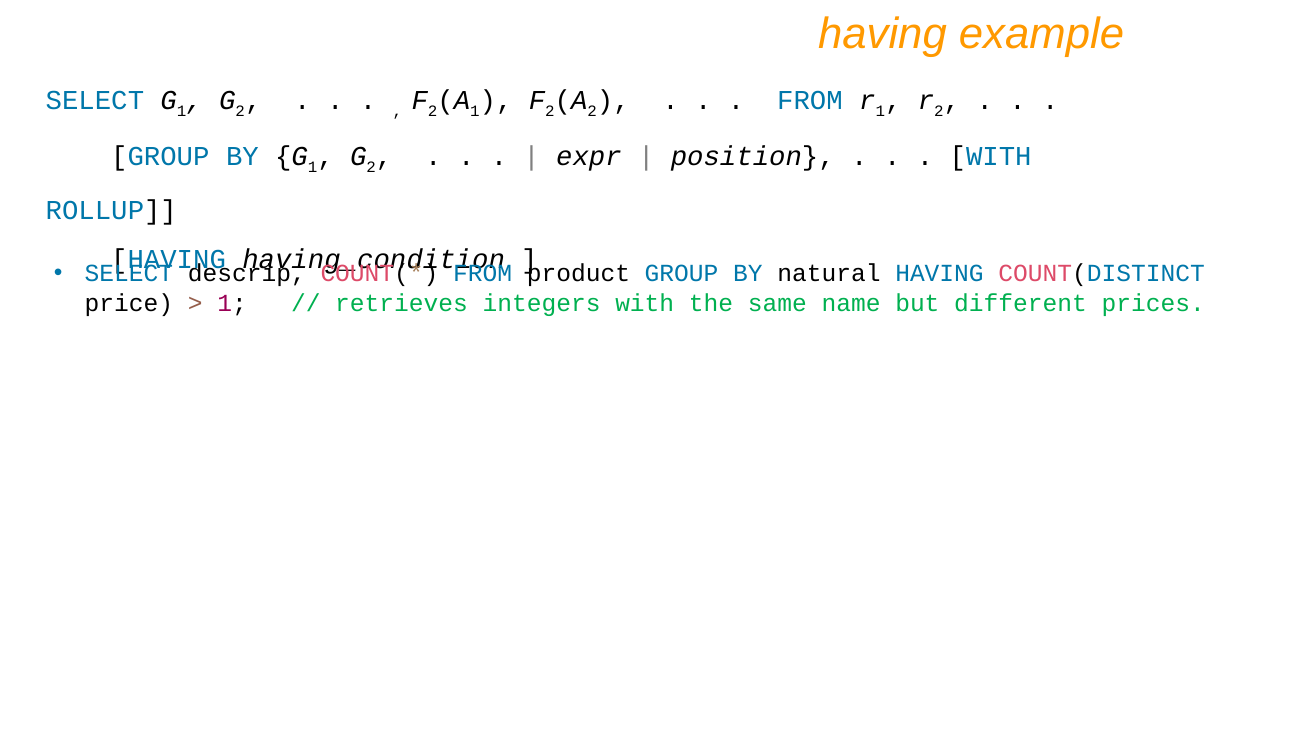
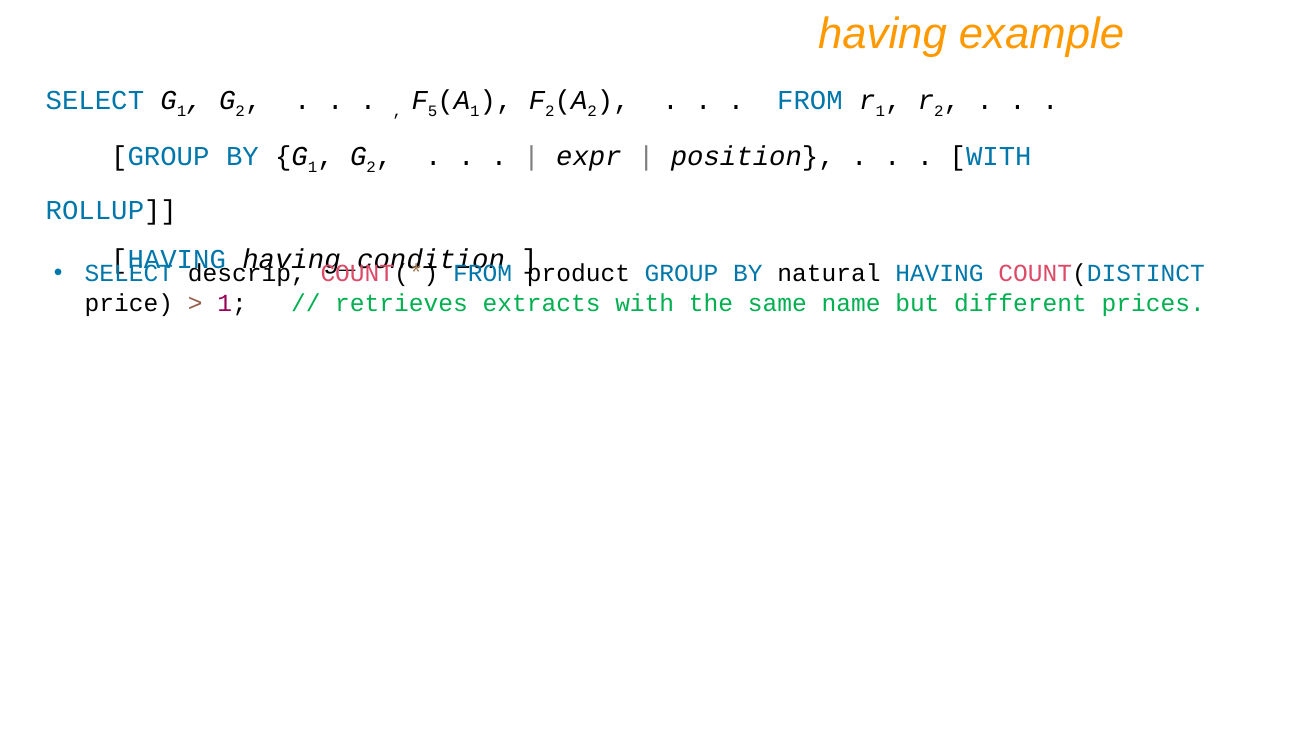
2 at (433, 111): 2 -> 5
integers: integers -> extracts
